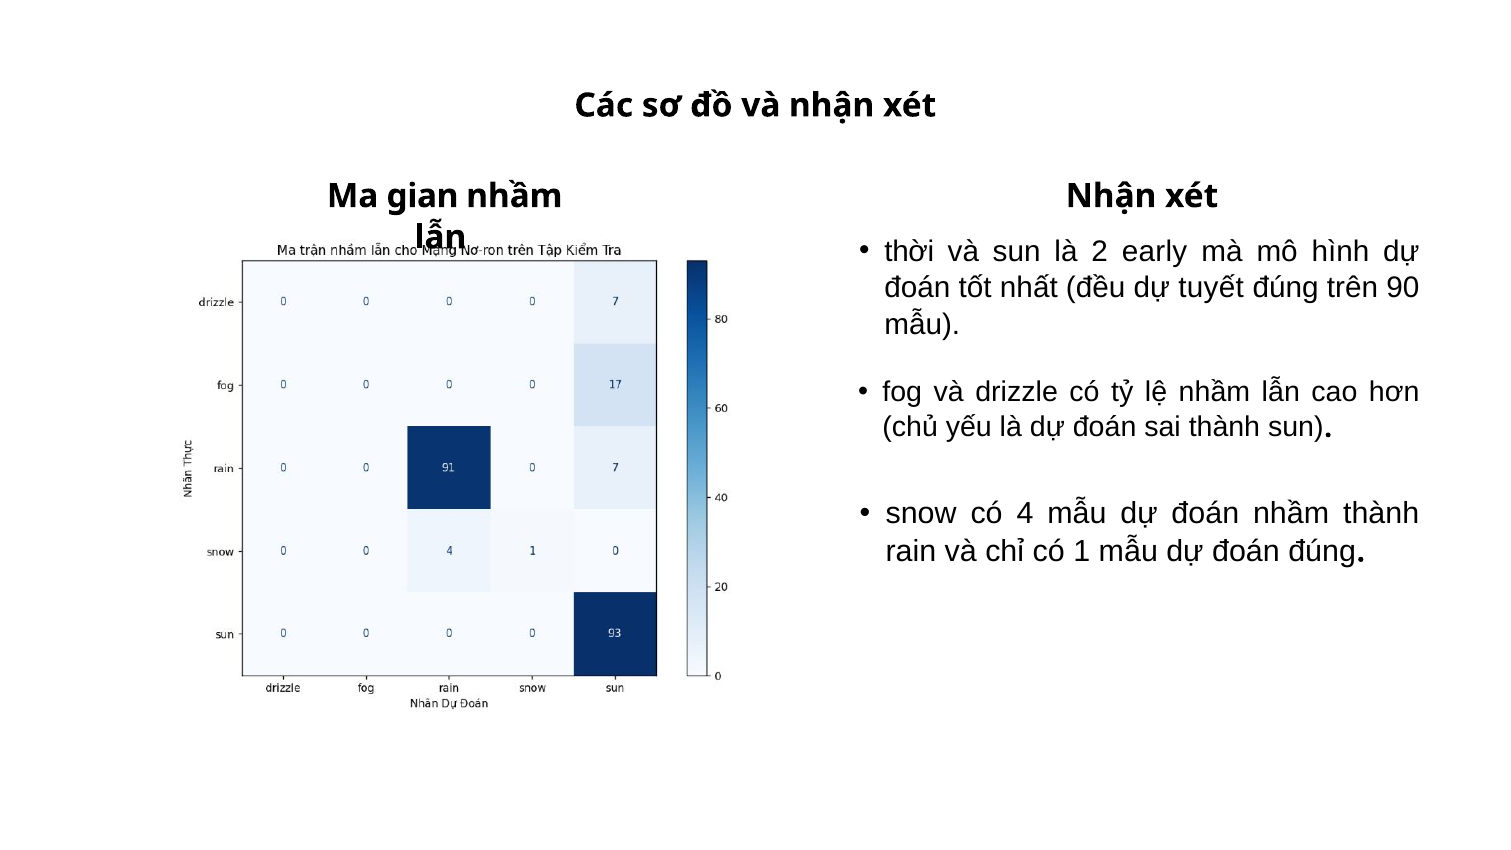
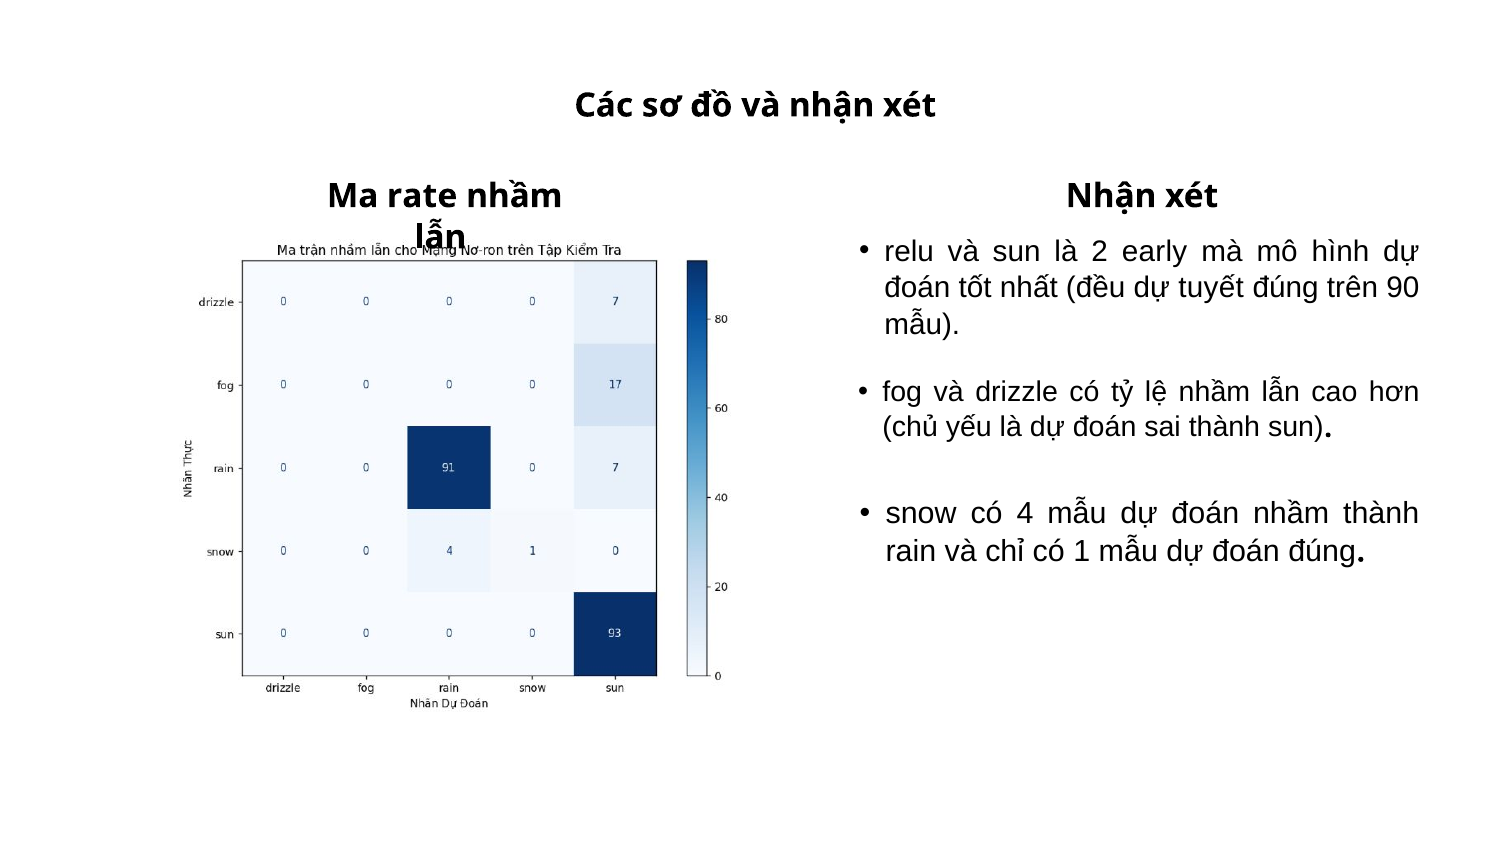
gian: gian -> rate
thời: thời -> relu
